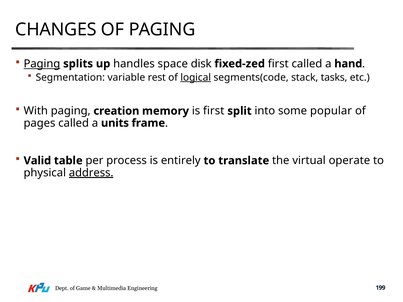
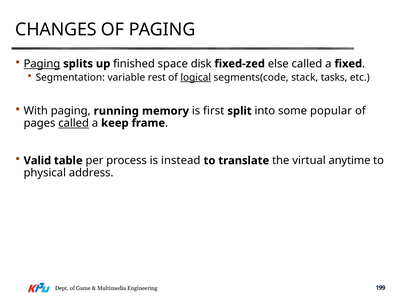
handles: handles -> finished
fixed-zed first: first -> else
hand: hand -> fixed
creation: creation -> running
called at (74, 123) underline: none -> present
units: units -> keep
entirely: entirely -> instead
operate: operate -> anytime
address underline: present -> none
